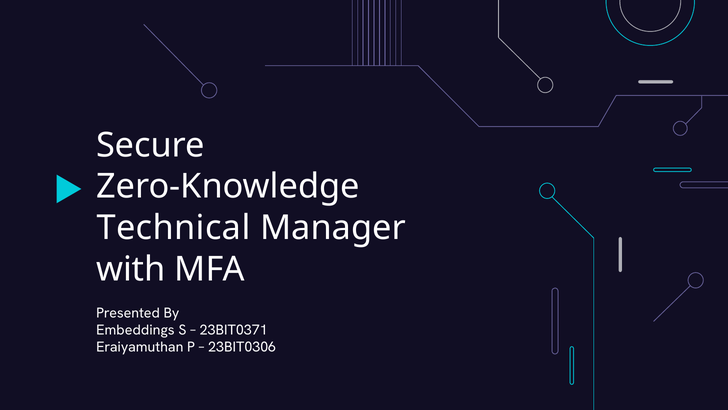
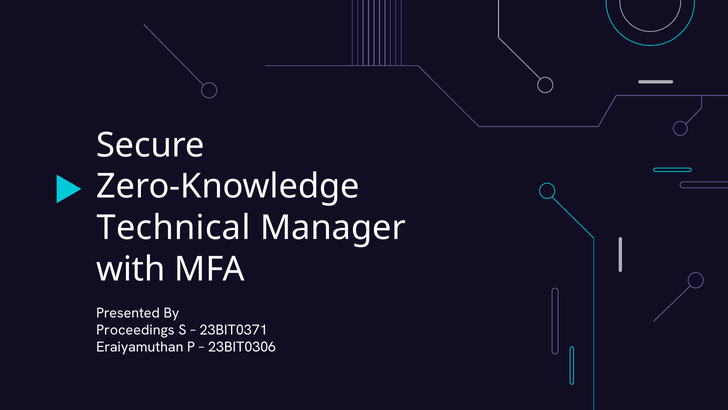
Embeddings: Embeddings -> Proceedings
